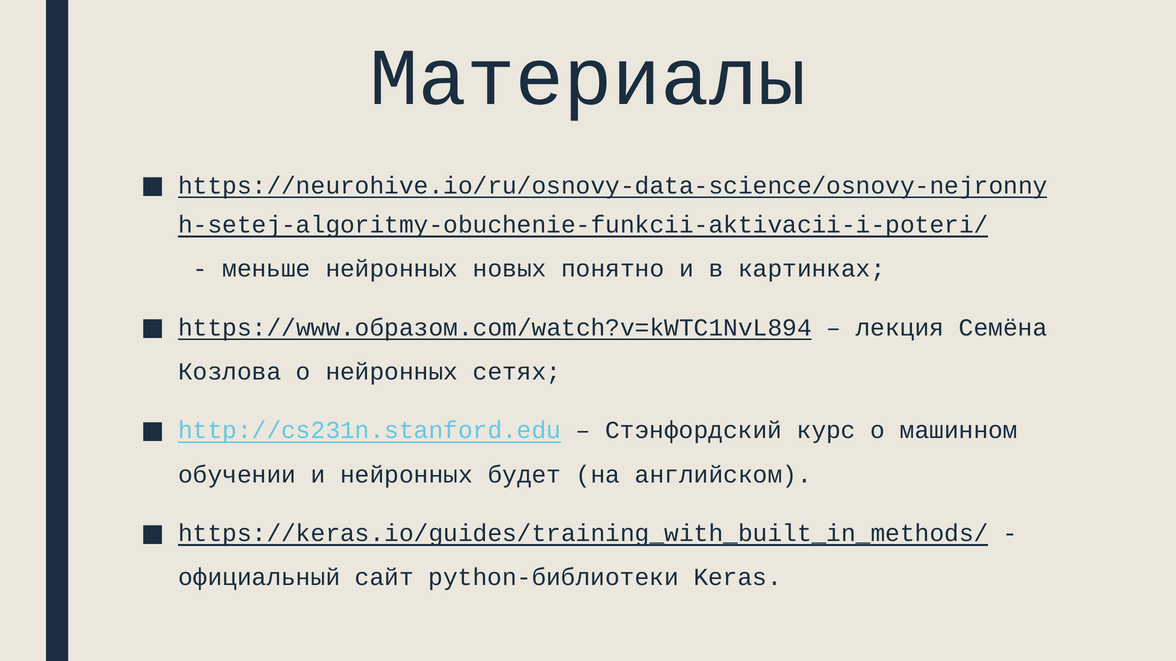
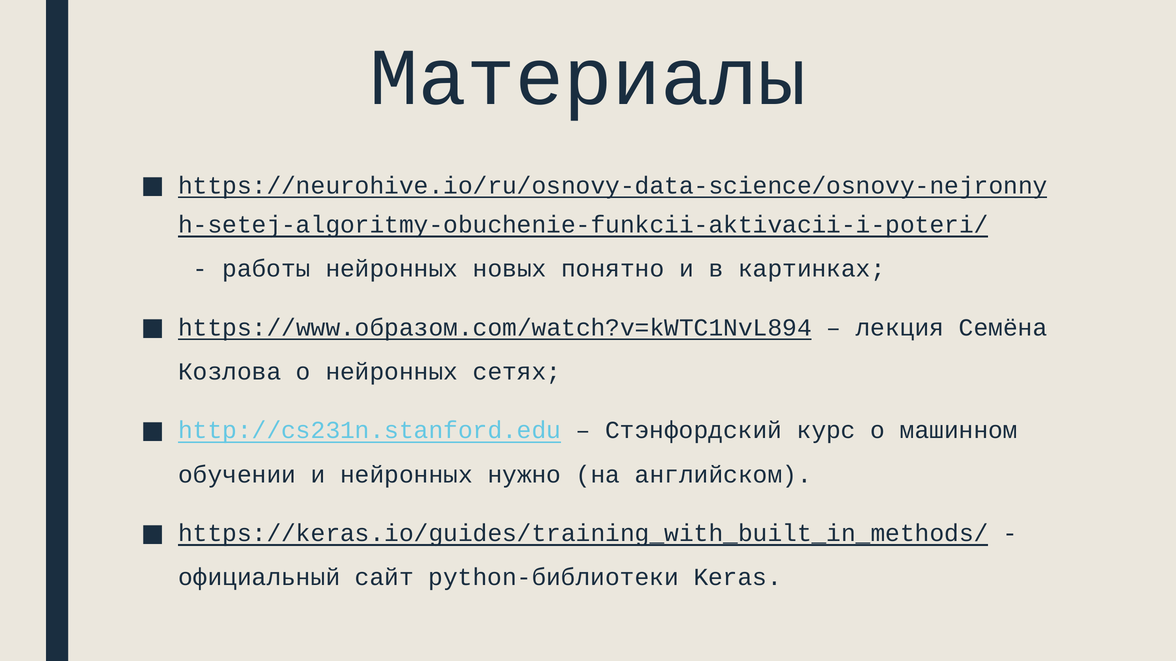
меньше: меньше -> работы
будет: будет -> нужно
